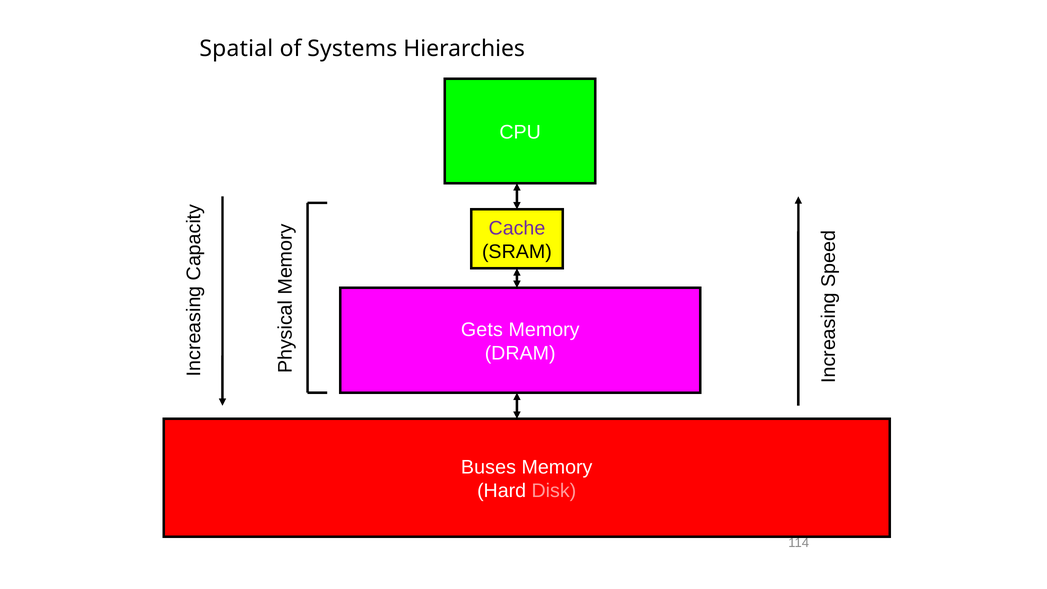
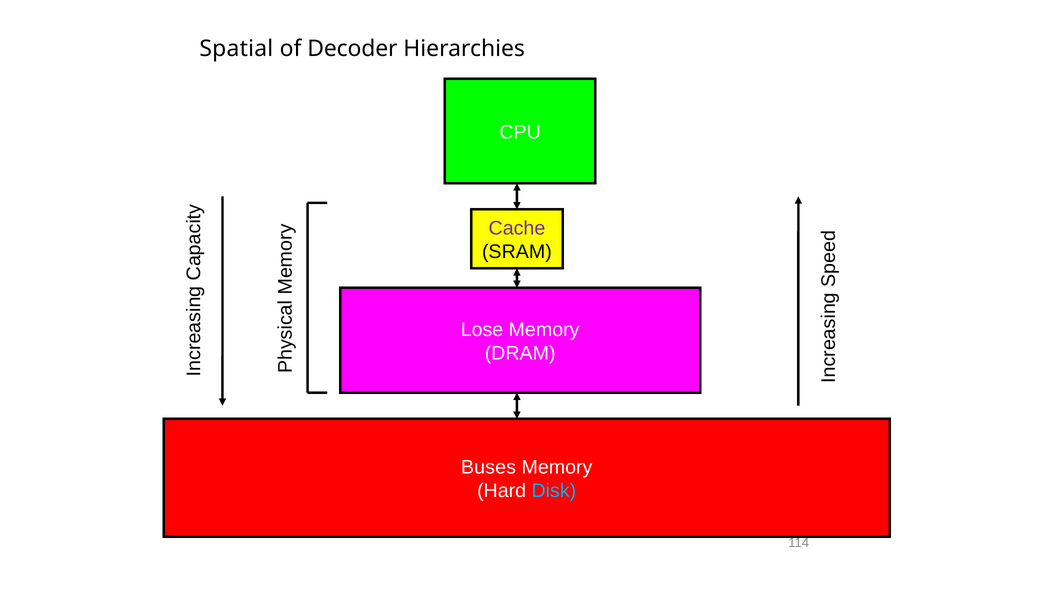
Systems: Systems -> Decoder
Gets: Gets -> Lose
Disk colour: pink -> light blue
